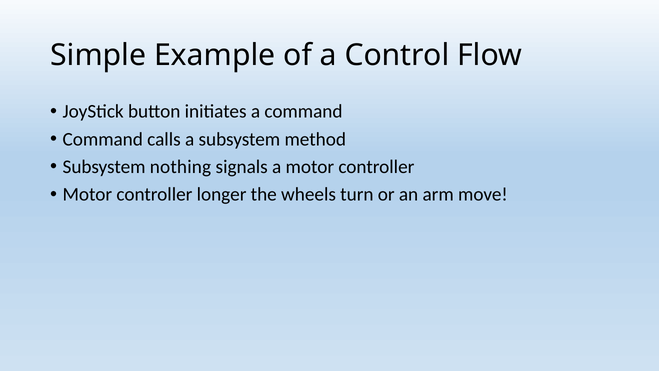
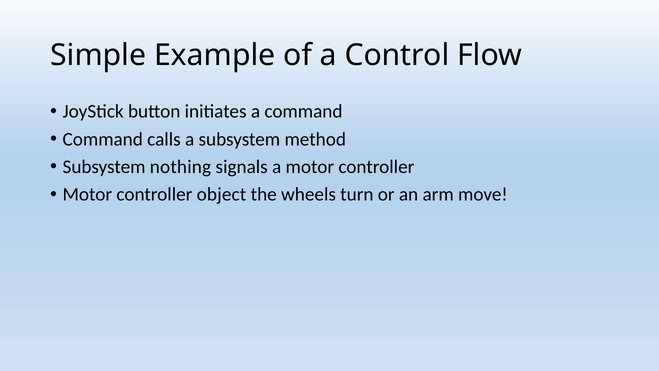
longer: longer -> object
